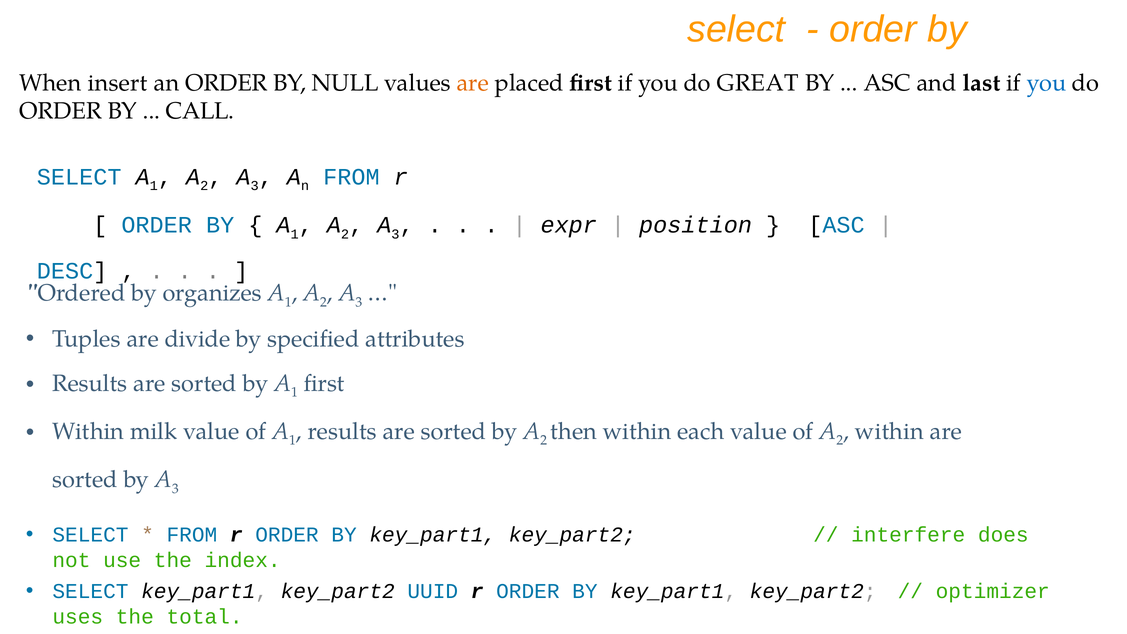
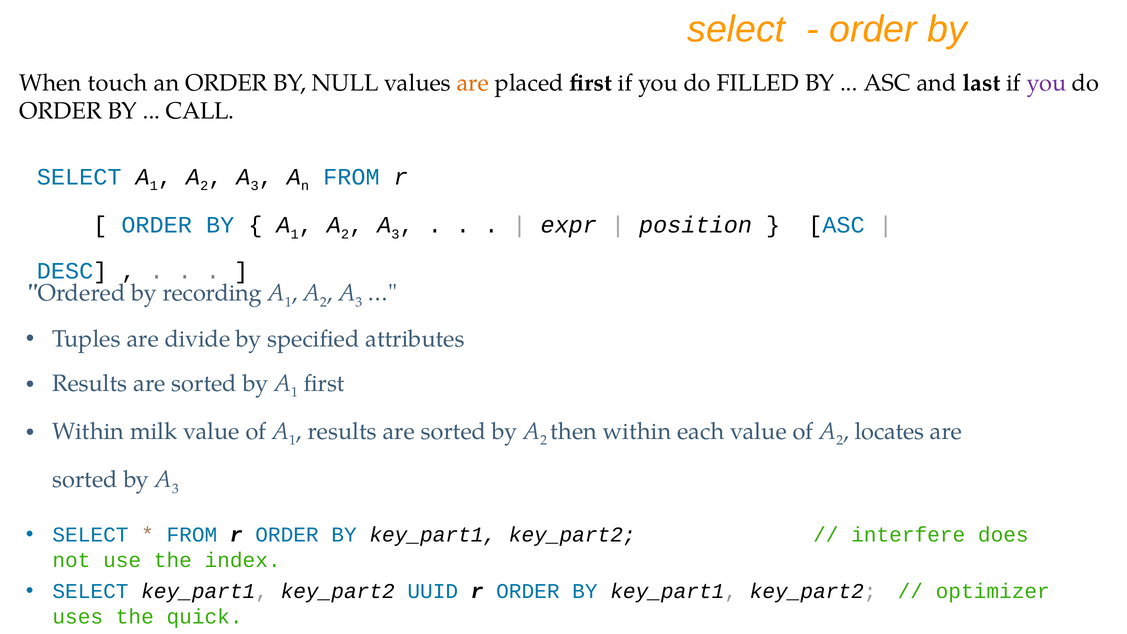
insert: insert -> touch
GREAT: GREAT -> FILLED
you at (1046, 83) colour: blue -> purple
organizes: organizes -> recording
within at (889, 431): within -> locates
total: total -> quick
